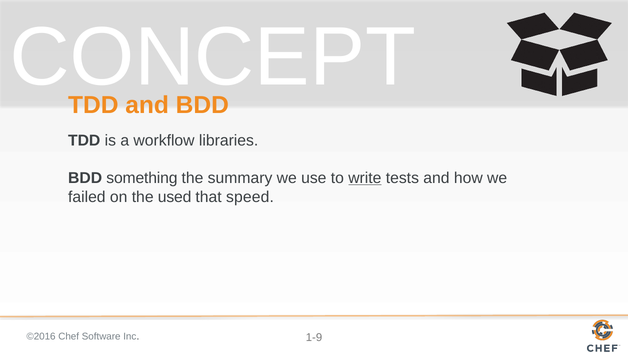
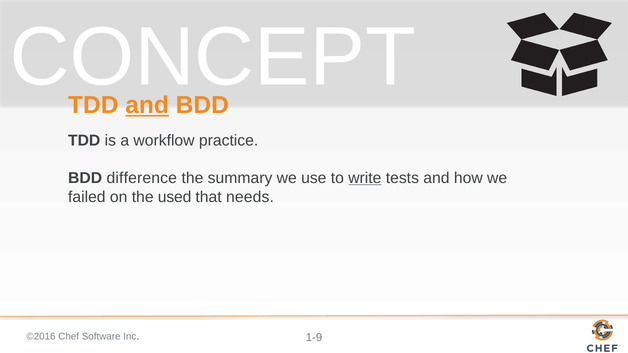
and at (147, 105) underline: none -> present
libraries: libraries -> practice
something: something -> difference
speed: speed -> needs
